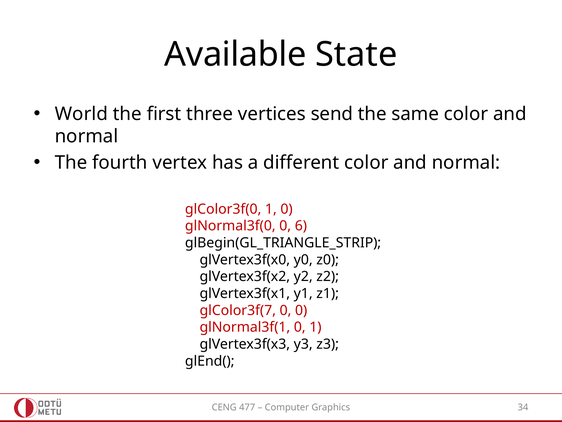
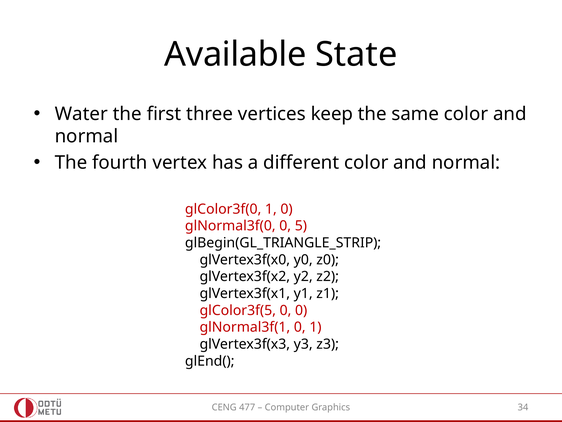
World: World -> Water
send: send -> keep
6: 6 -> 5
glColor3f(7: glColor3f(7 -> glColor3f(5
